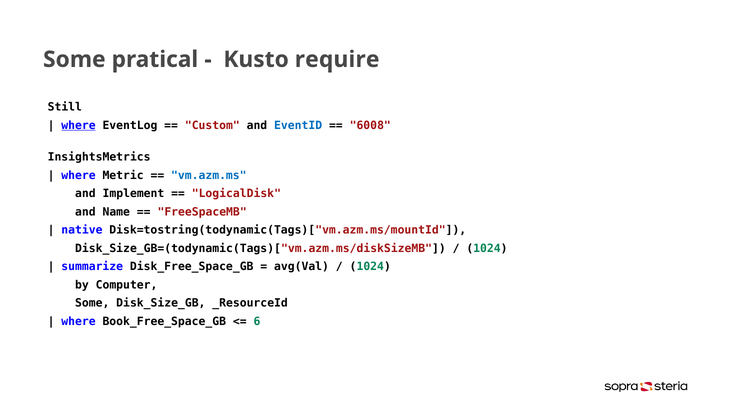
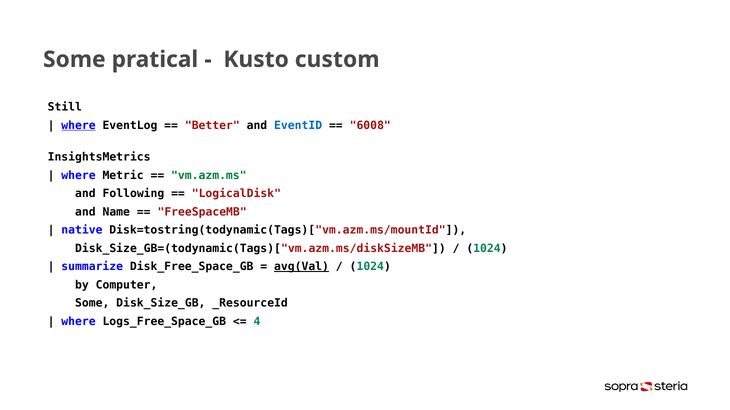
require: require -> custom
Custom: Custom -> Better
vm.azm.ms colour: blue -> green
Implement: Implement -> Following
avg(Val underline: none -> present
Book_Free_Space_GB: Book_Free_Space_GB -> Logs_Free_Space_GB
6: 6 -> 4
